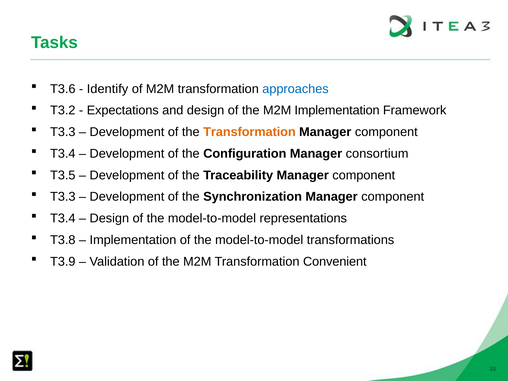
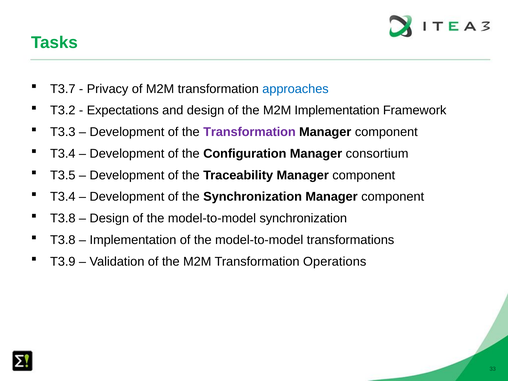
T3.6: T3.6 -> T3.7
Identify: Identify -> Privacy
Transformation at (249, 132) colour: orange -> purple
T3.3 at (63, 197): T3.3 -> T3.4
T3.4 at (63, 218): T3.4 -> T3.8
model-to-model representations: representations -> synchronization
Convenient: Convenient -> Operations
